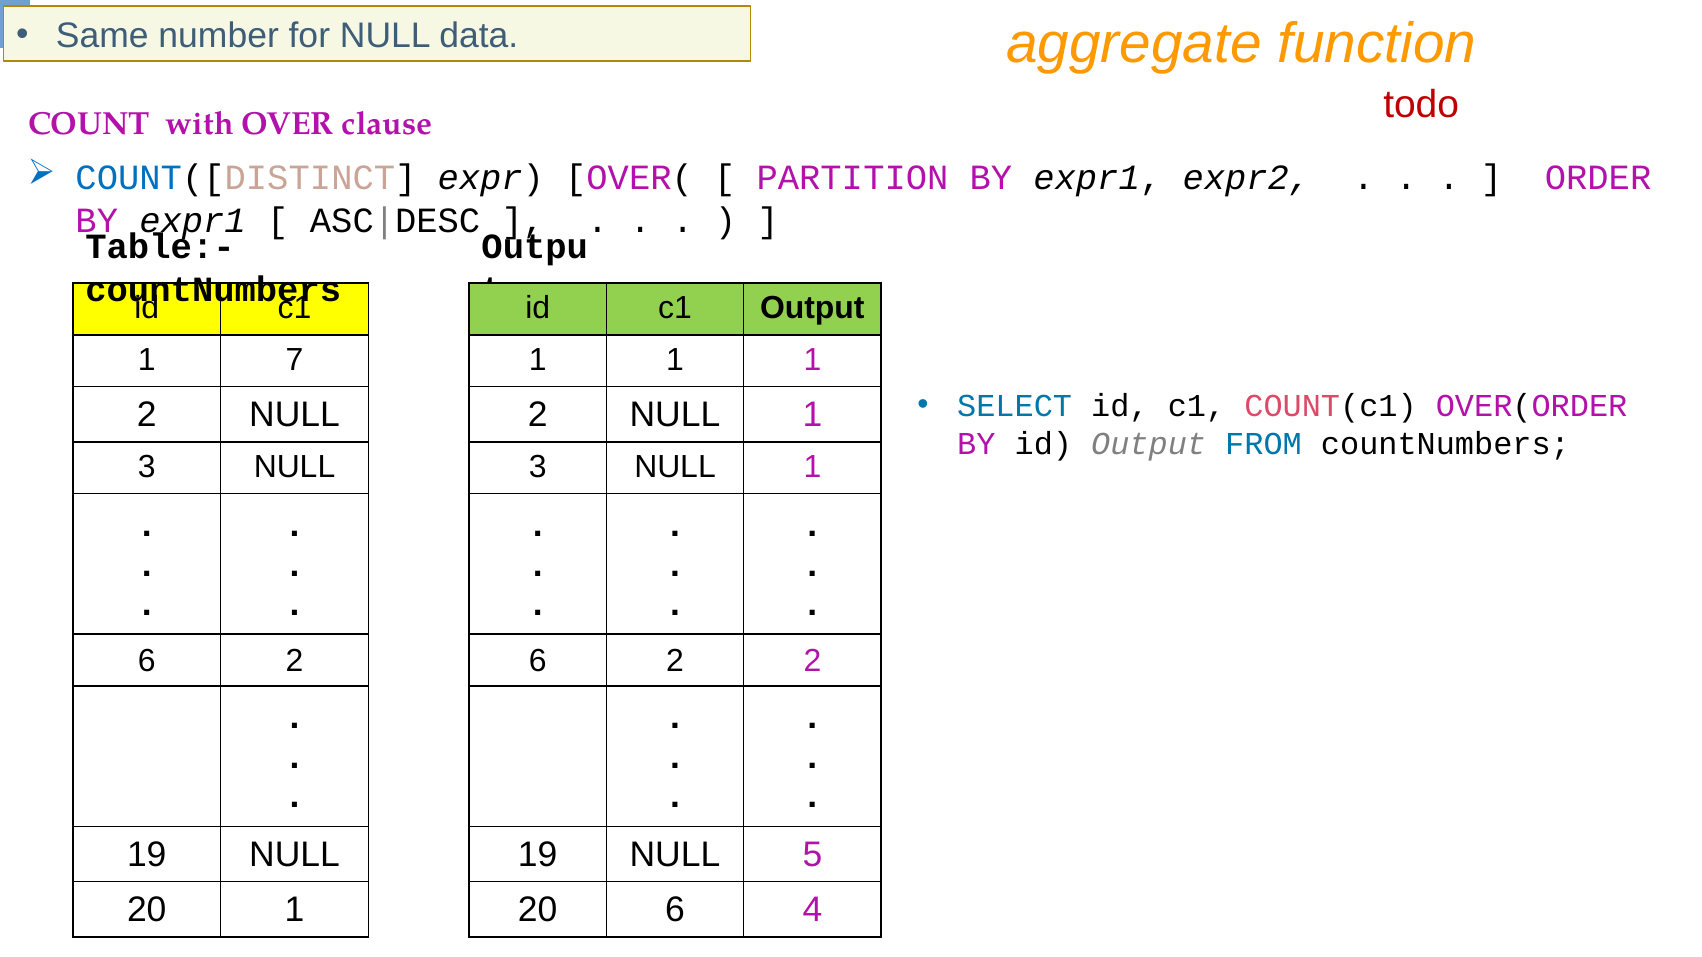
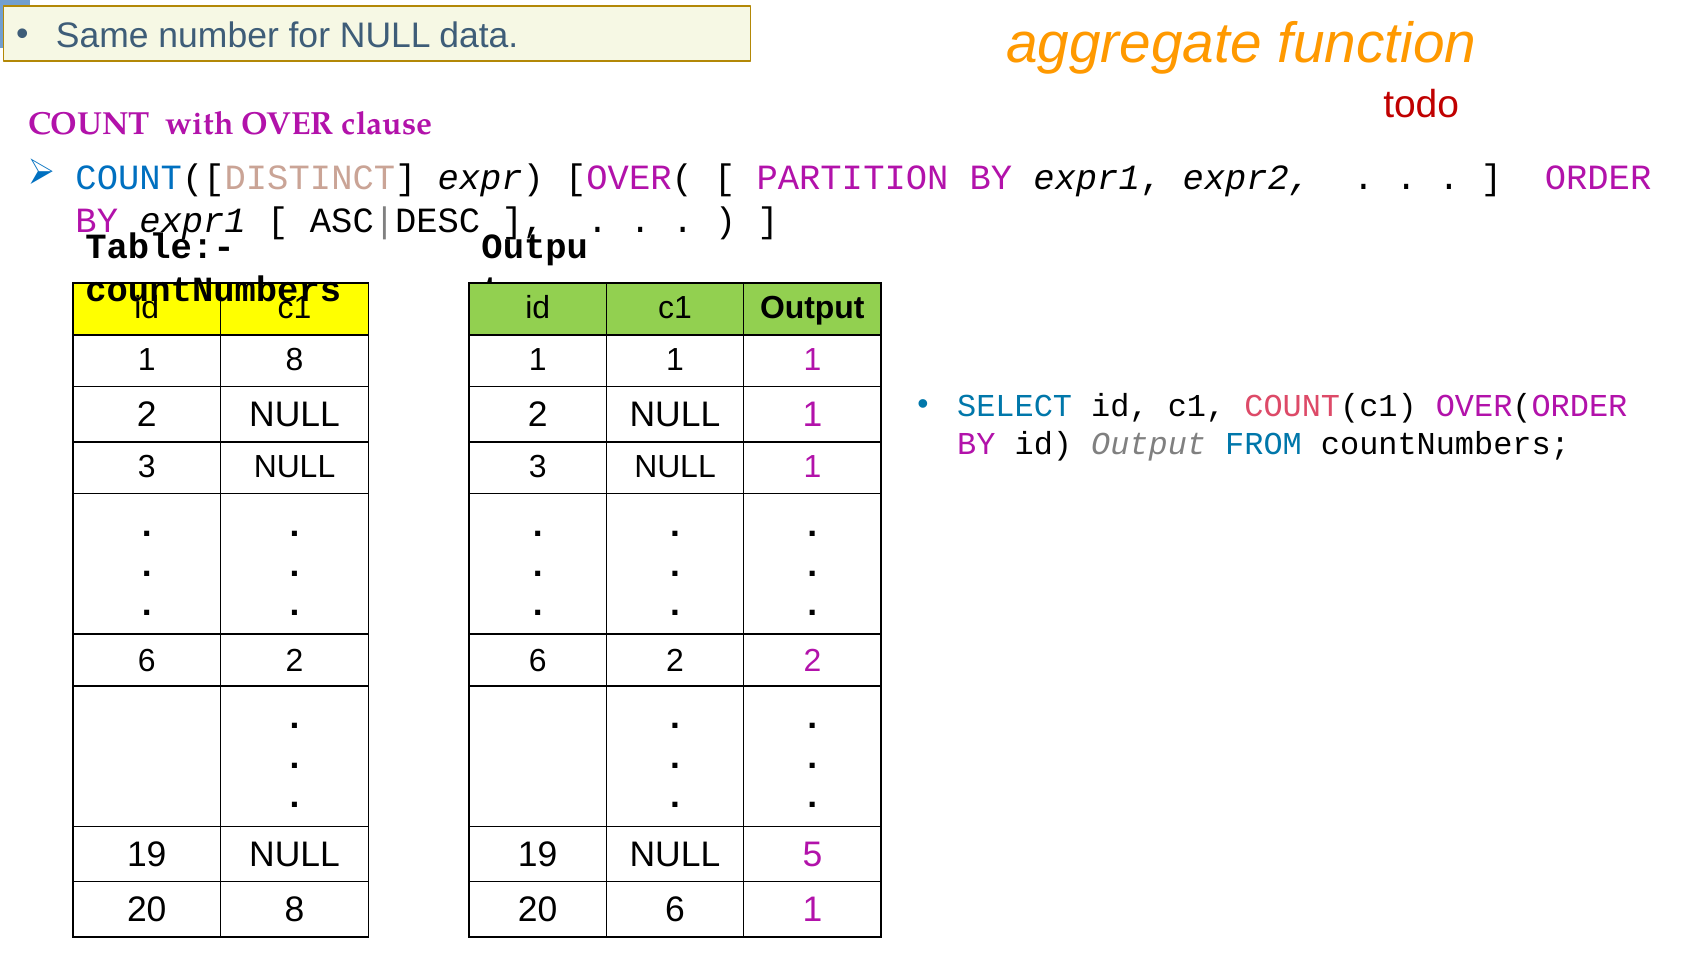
1 7: 7 -> 8
20 1: 1 -> 8
6 4: 4 -> 1
